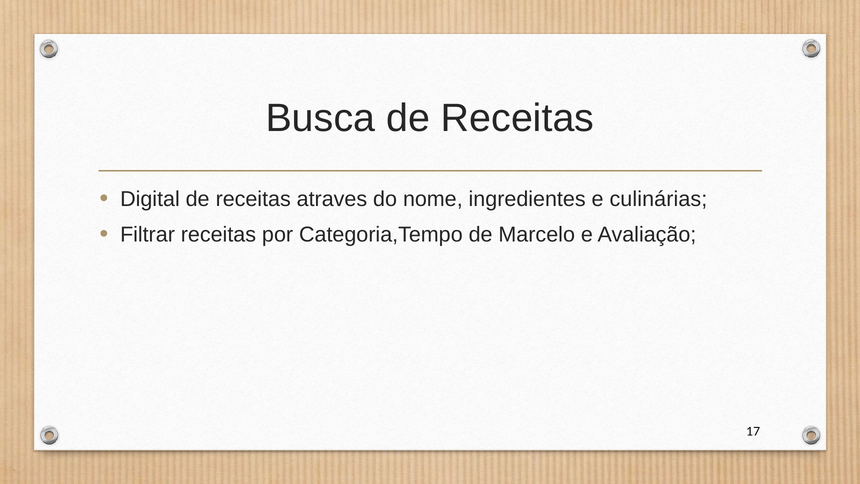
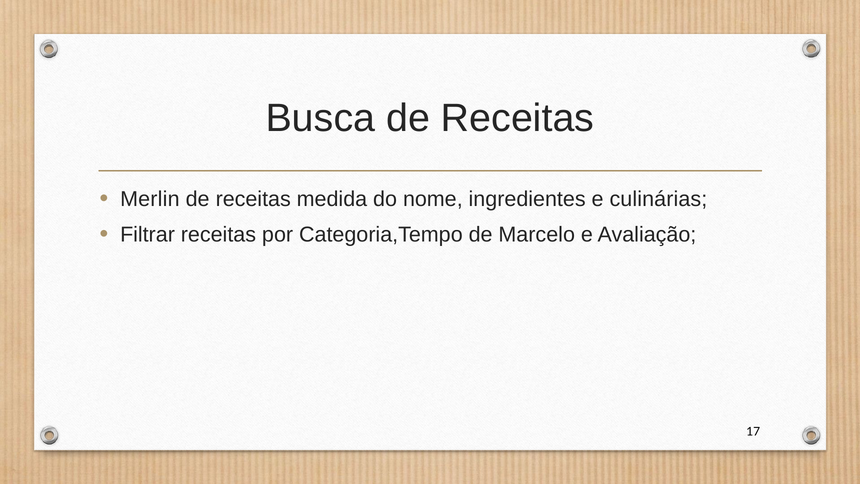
Digital: Digital -> Merlin
atraves: atraves -> medida
